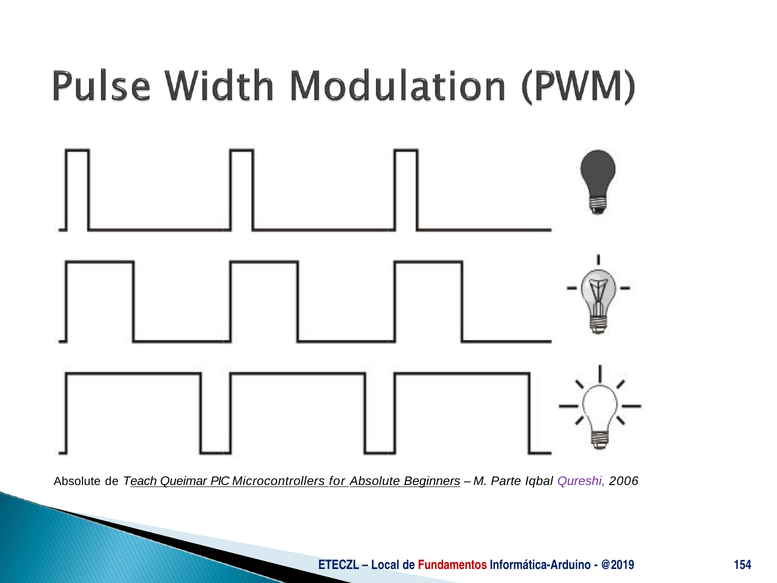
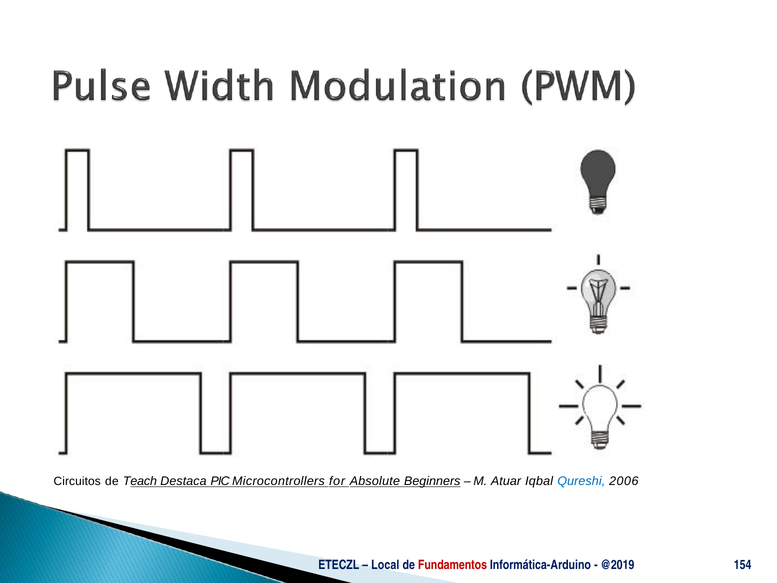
Absolute at (77, 481): Absolute -> Circuitos
Queimar: Queimar -> Destaca
Parte: Parte -> Atuar
Qureshi colour: purple -> blue
